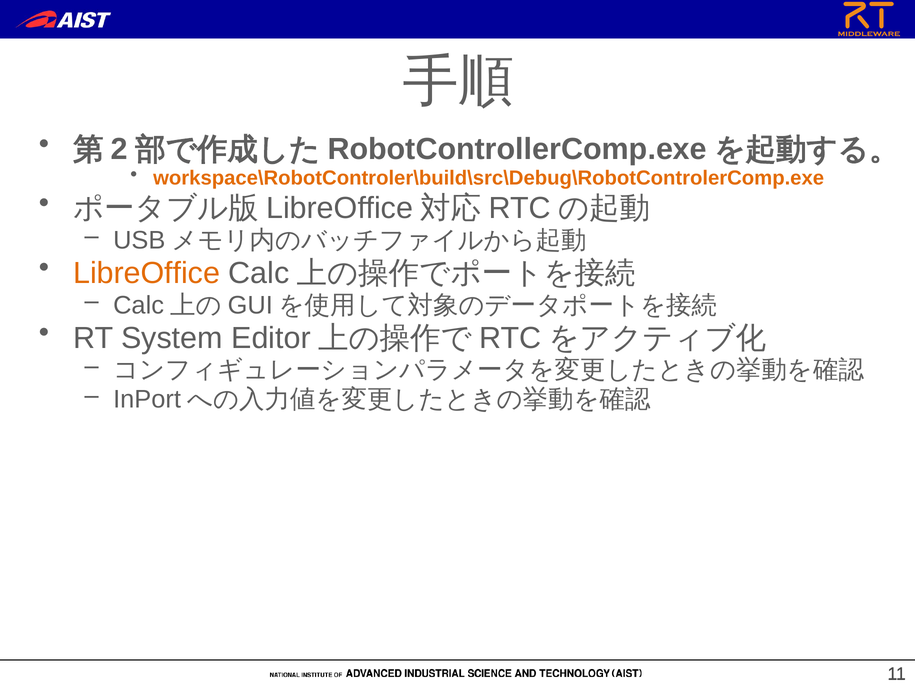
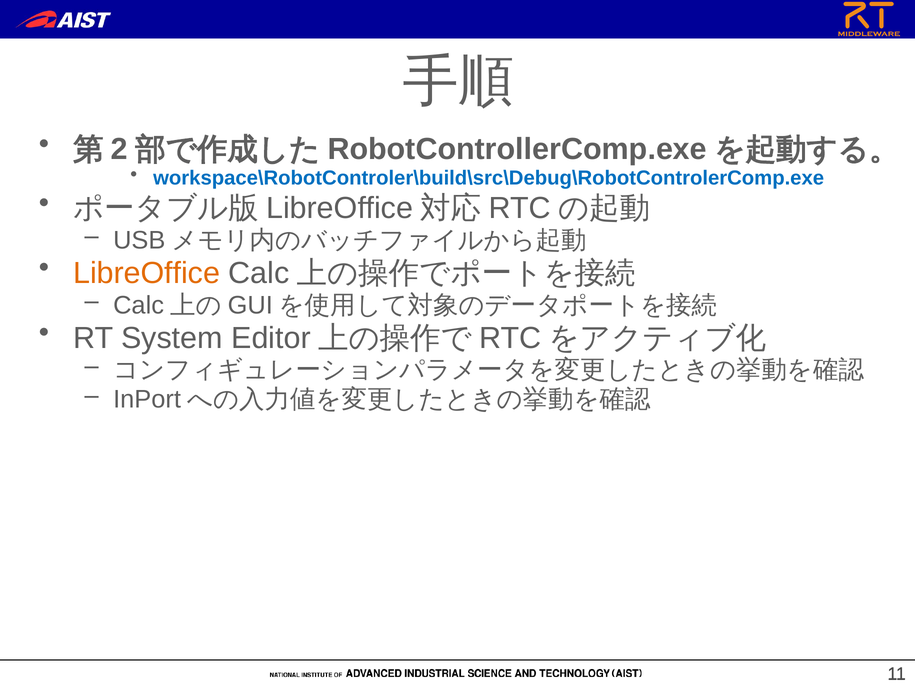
workspace\RobotControler\build\src\Debug\RobotControlerComp.exe colour: orange -> blue
